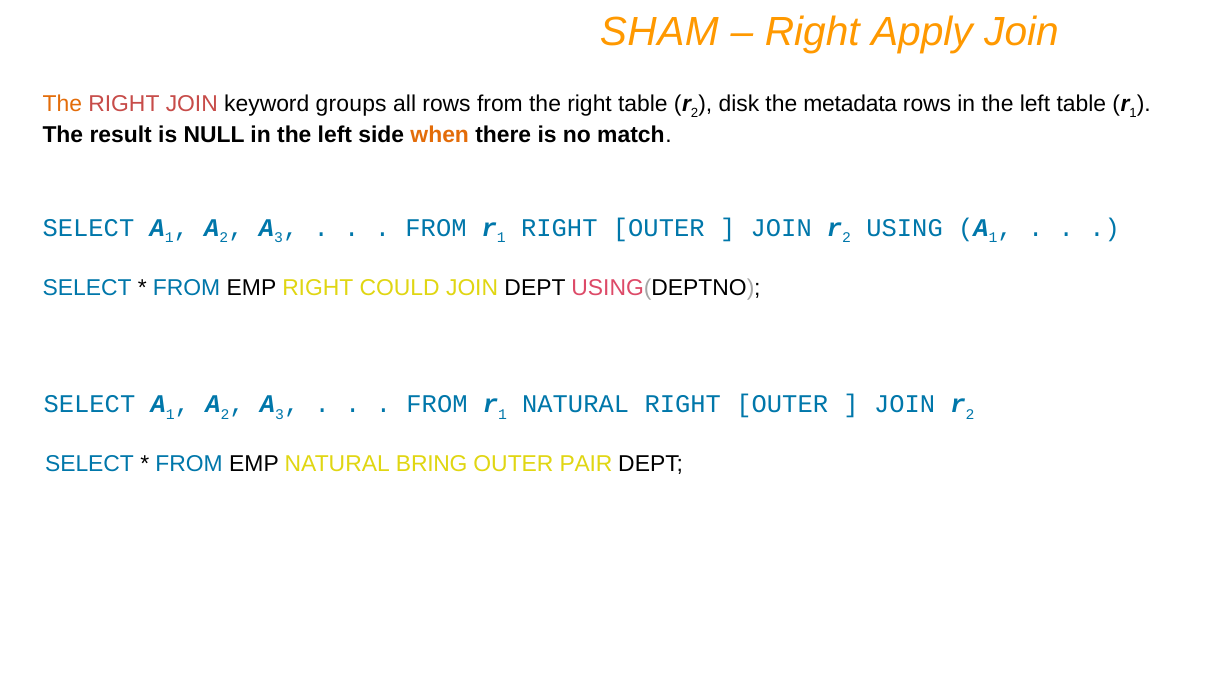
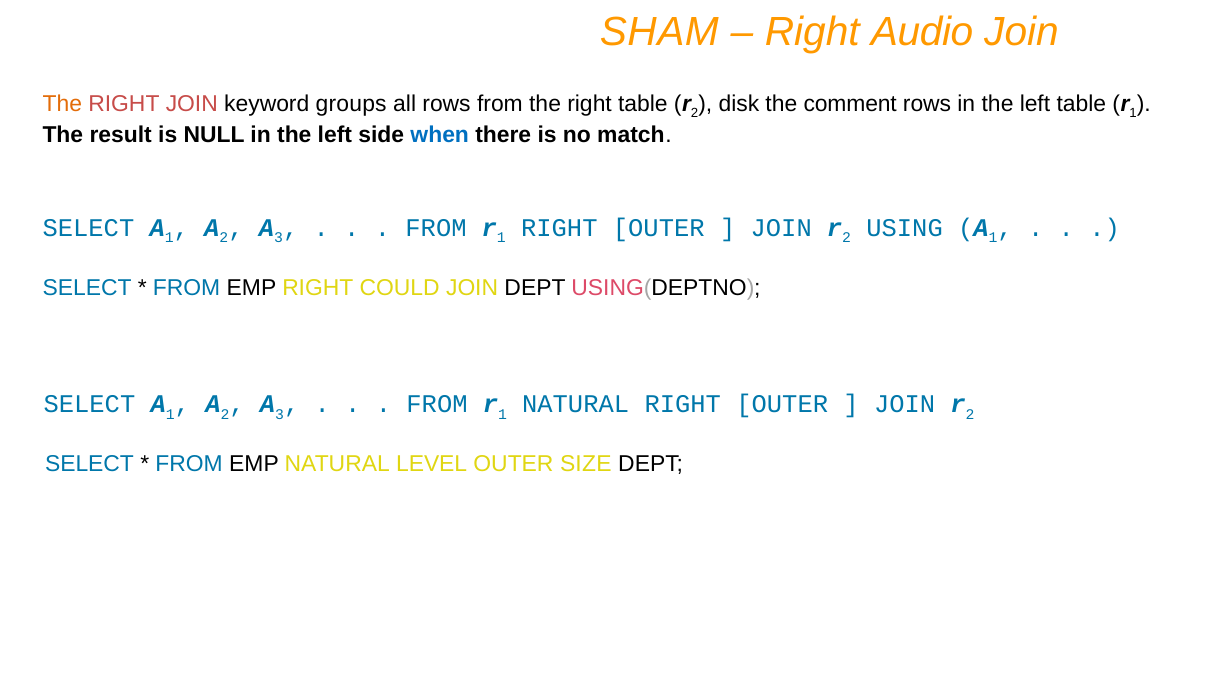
Apply: Apply -> Audio
metadata: metadata -> comment
when colour: orange -> blue
BRING: BRING -> LEVEL
PAIR: PAIR -> SIZE
